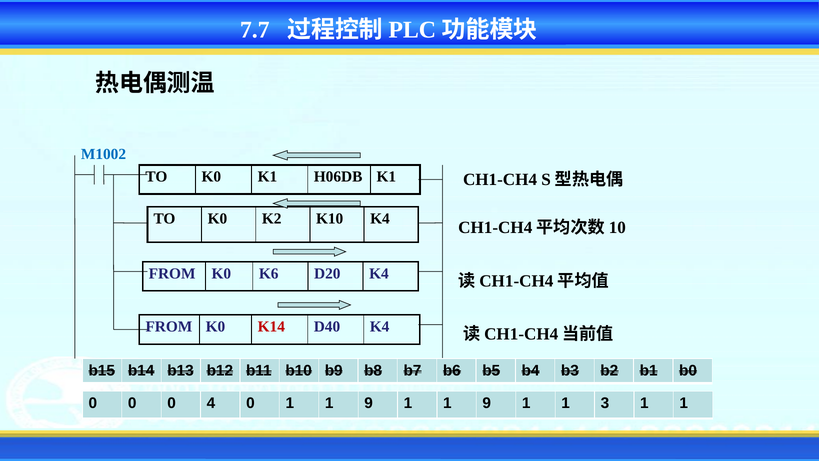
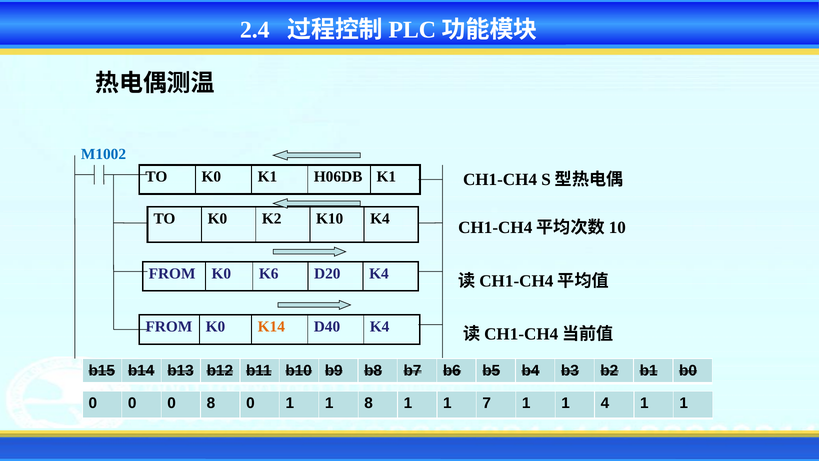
7.7: 7.7 -> 2.4
K14 colour: red -> orange
0 4: 4 -> 8
0 1 1 9: 9 -> 8
9 at (487, 403): 9 -> 7
3: 3 -> 4
